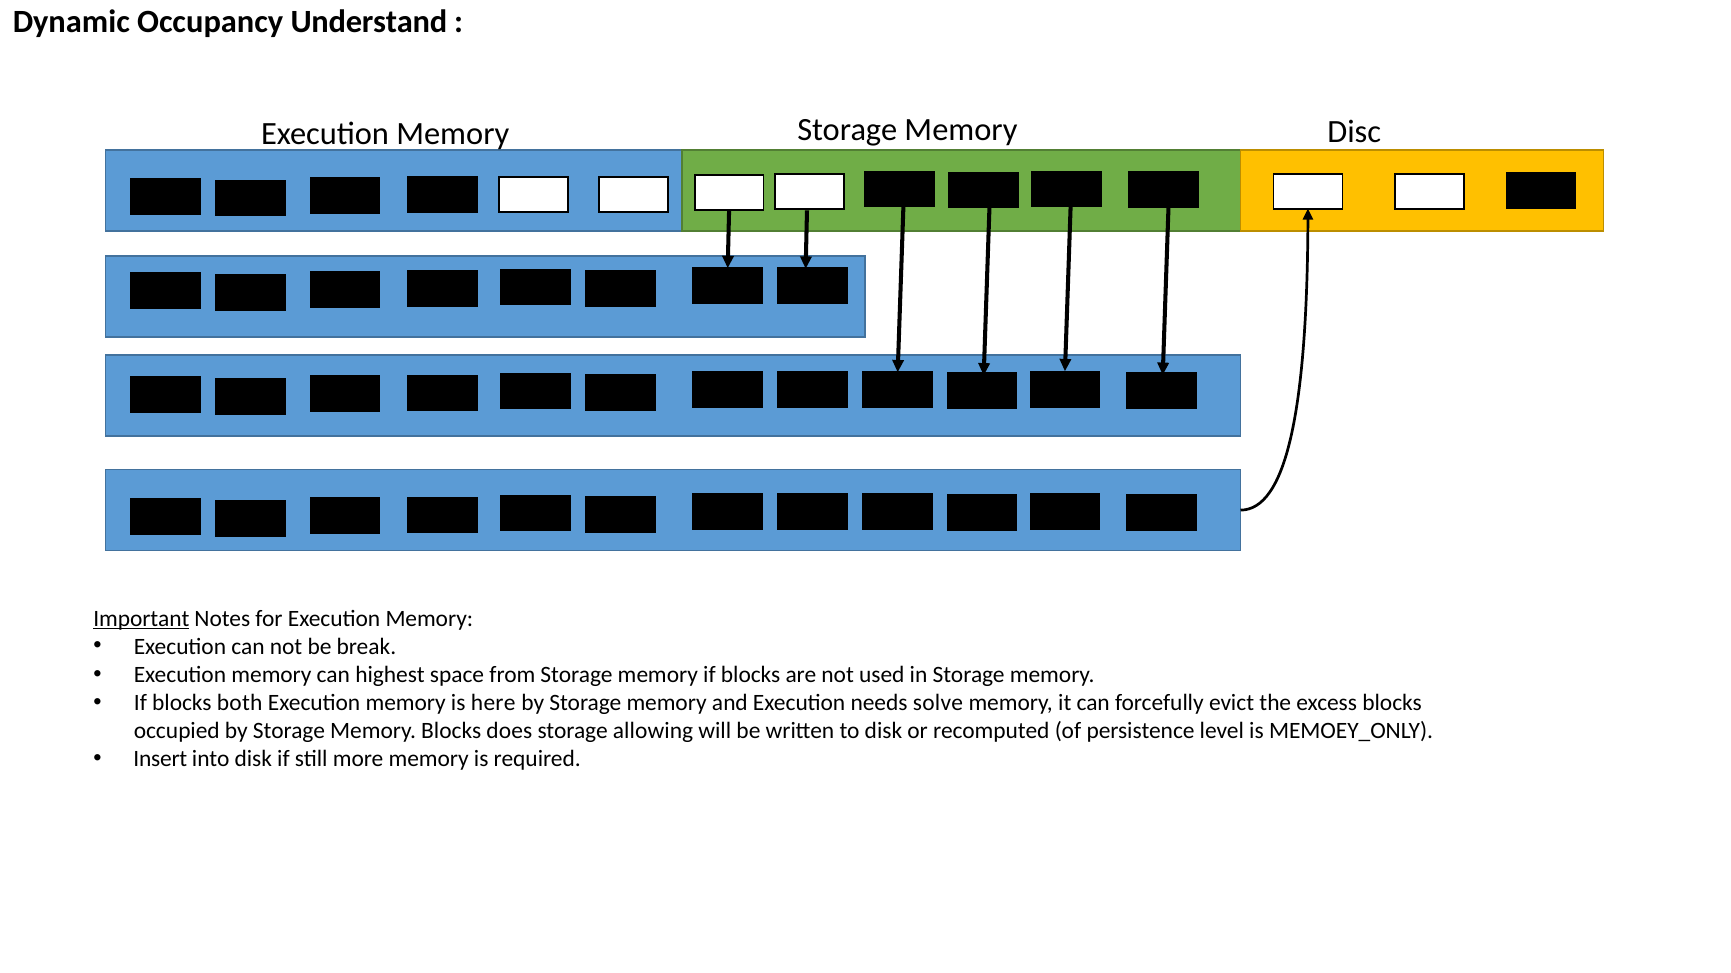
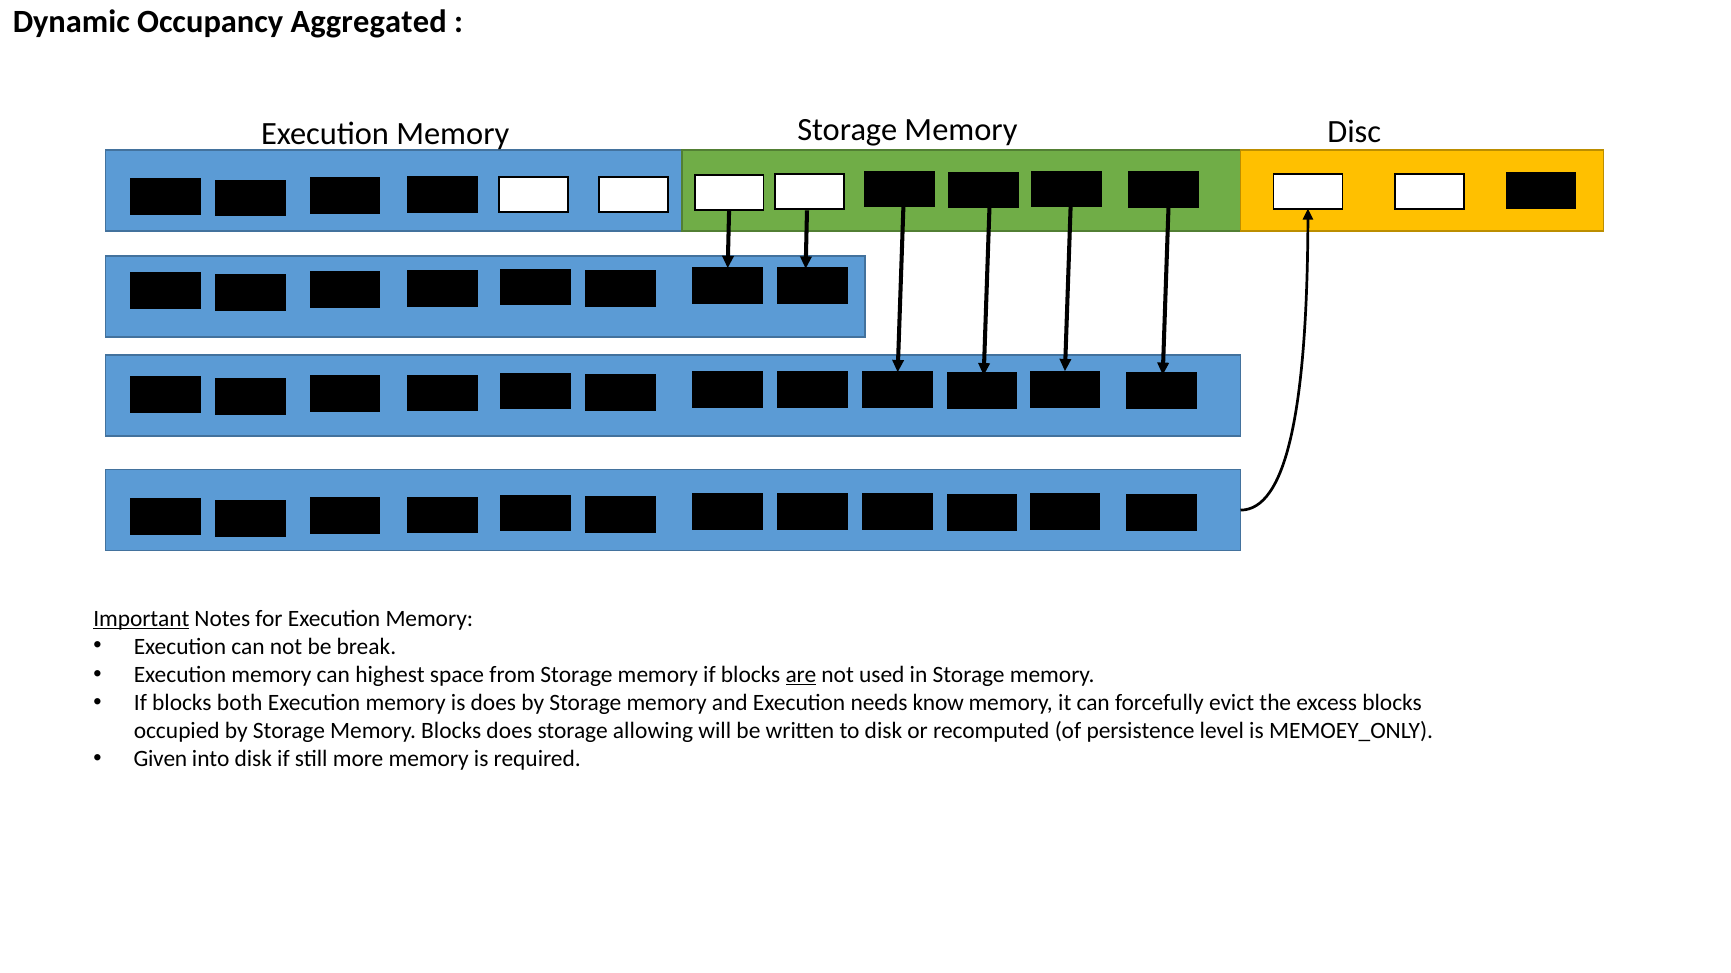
Understand: Understand -> Aggregated
are underline: none -> present
is here: here -> does
solve: solve -> know
Insert: Insert -> Given
